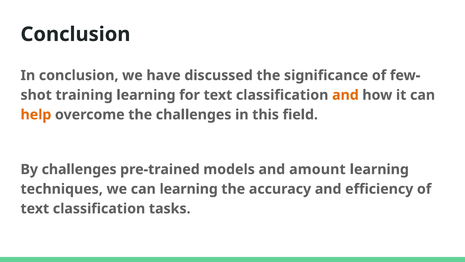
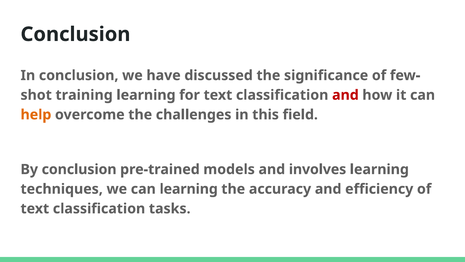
and at (345, 95) colour: orange -> red
By challenges: challenges -> conclusion
amount: amount -> involves
